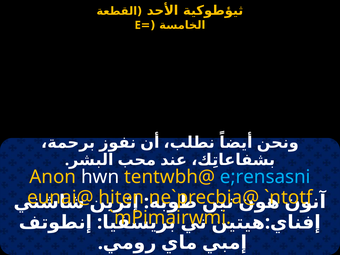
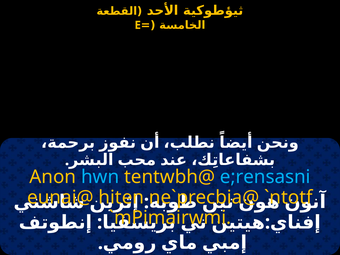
hwn colour: white -> light blue
